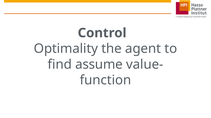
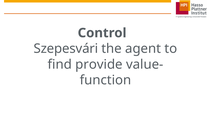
Optimality: Optimality -> Szepesvári
assume: assume -> provide
